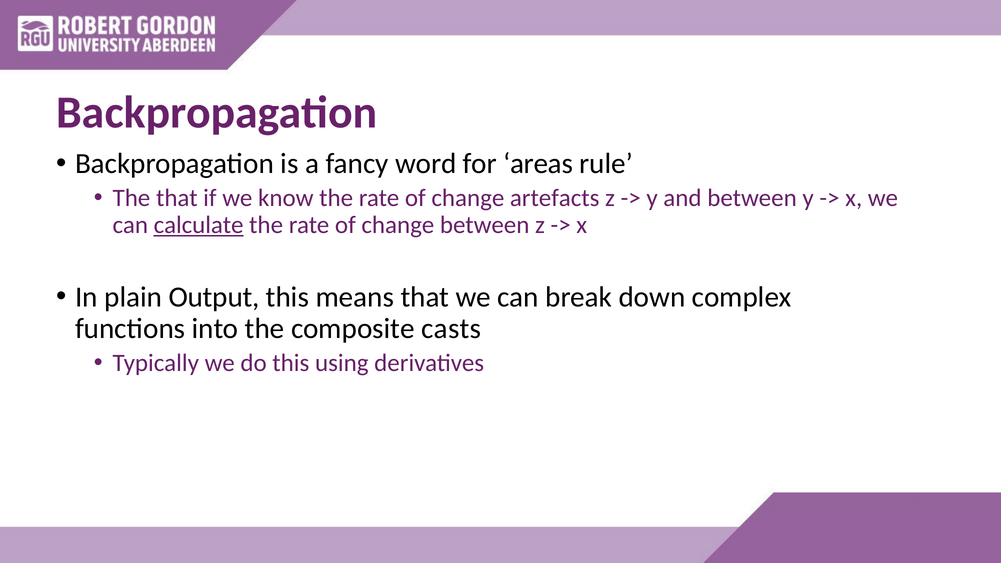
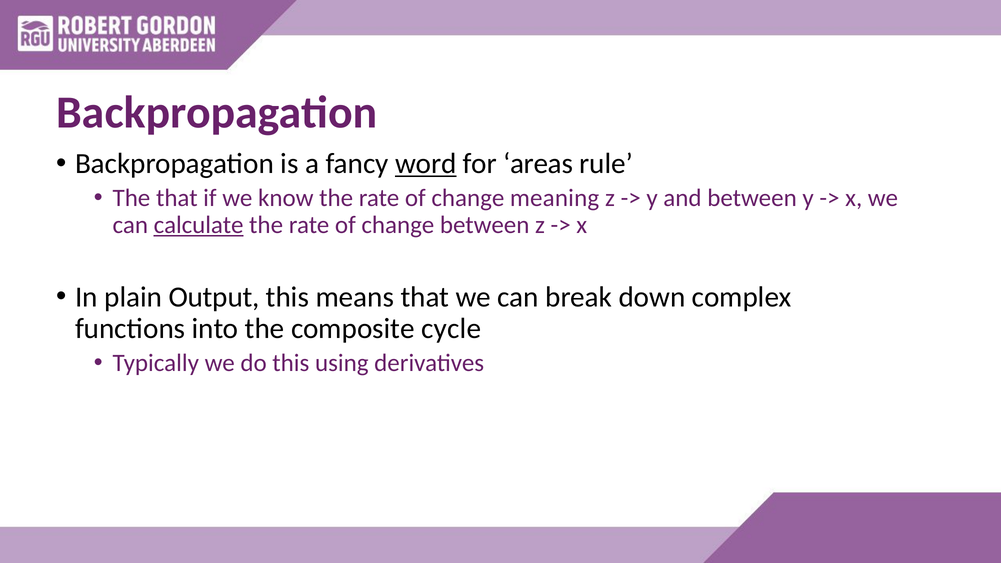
word underline: none -> present
artefacts: artefacts -> meaning
casts: casts -> cycle
